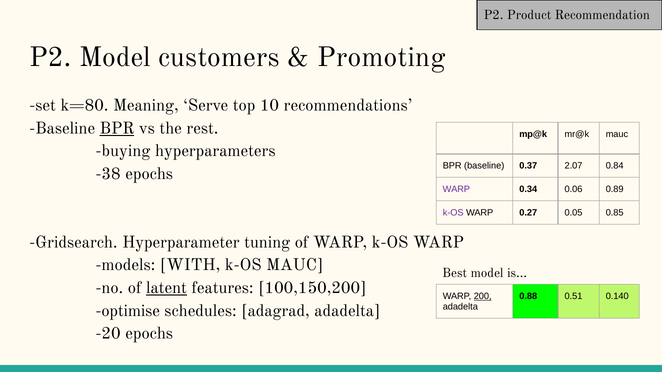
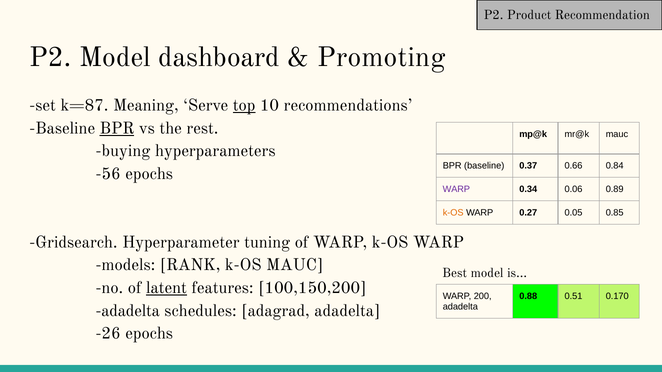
customers: customers -> dashboard
k=80: k=80 -> k=87
top underline: none -> present
2.07: 2.07 -> 0.66
-38: -38 -> -56
k-OS at (453, 213) colour: purple -> orange
WITH: WITH -> RANK
200 underline: present -> none
0.140: 0.140 -> 0.170
optimise at (128, 311): optimise -> adadelta
-20: -20 -> -26
